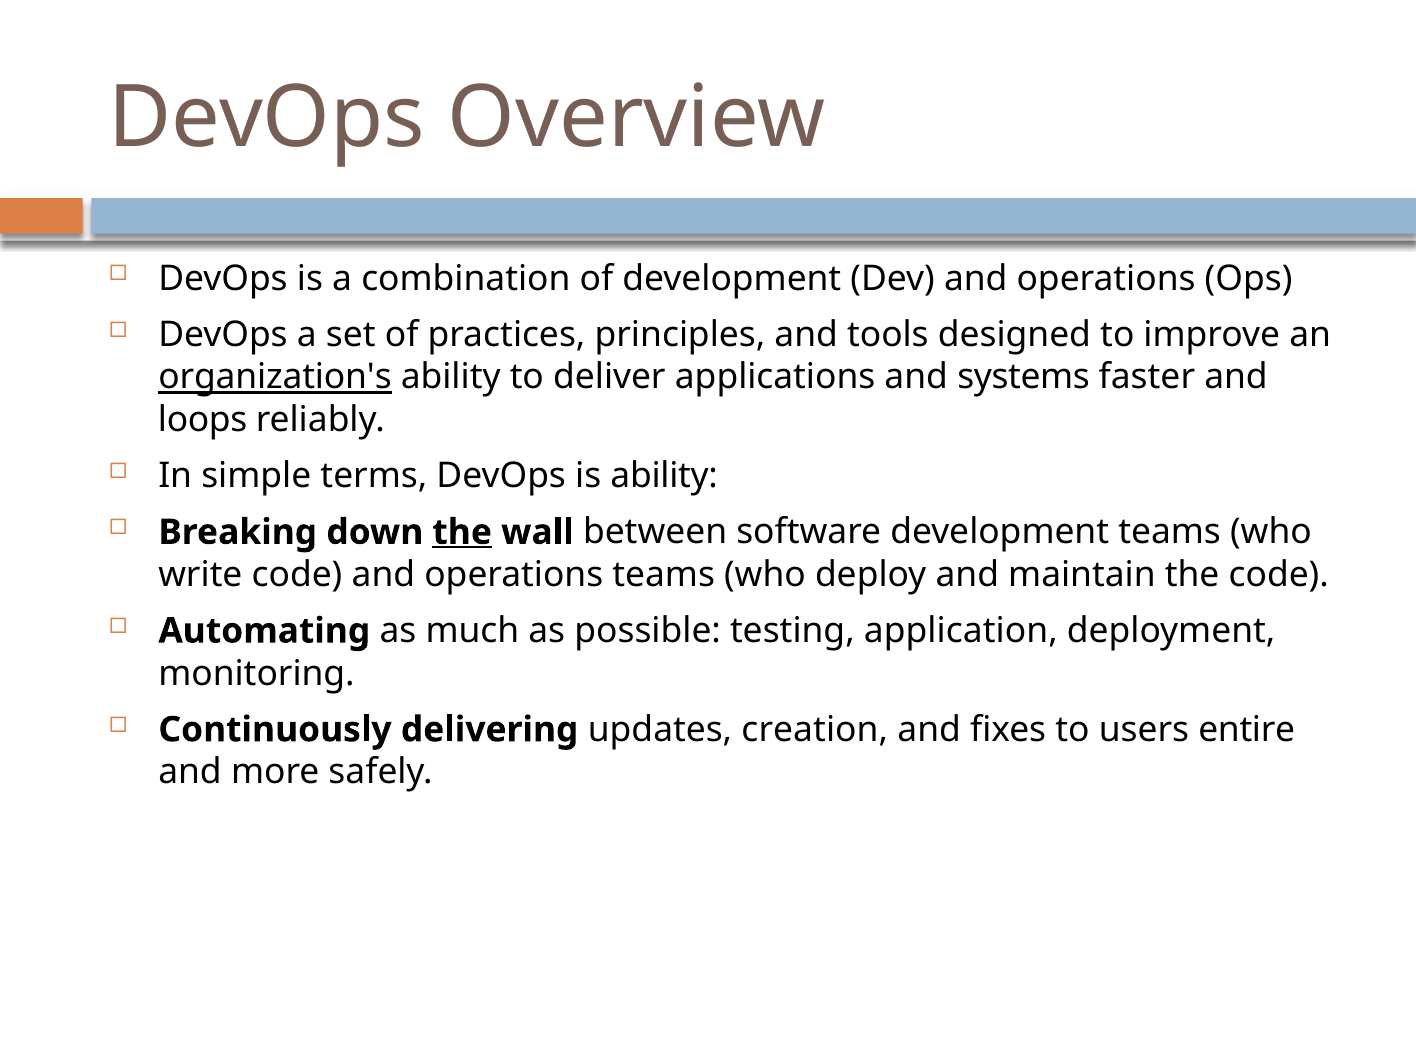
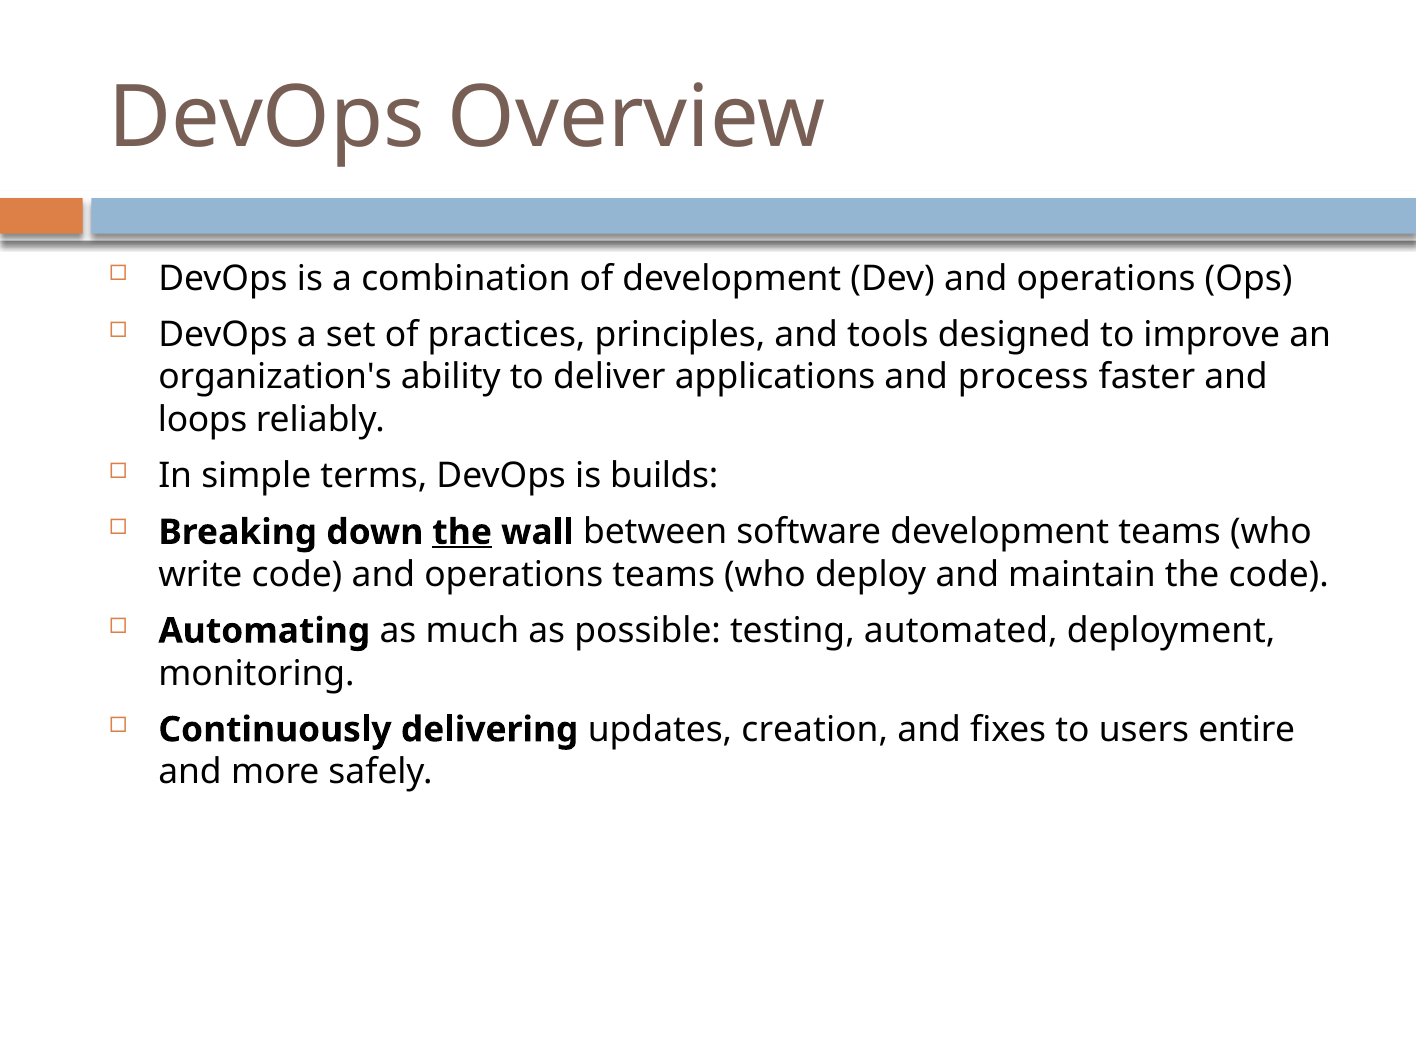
organization's underline: present -> none
systems: systems -> process
is ability: ability -> builds
application: application -> automated
